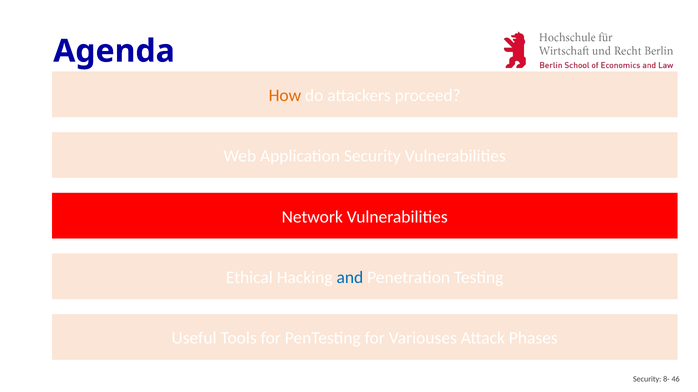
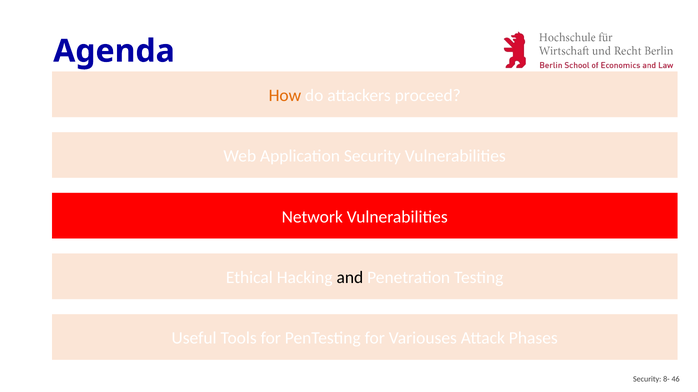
and colour: blue -> black
